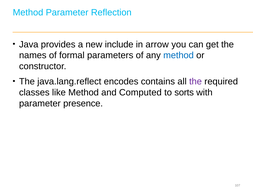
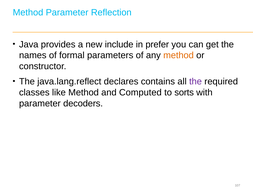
arrow: arrow -> prefer
method at (179, 55) colour: blue -> orange
encodes: encodes -> declares
presence: presence -> decoders
